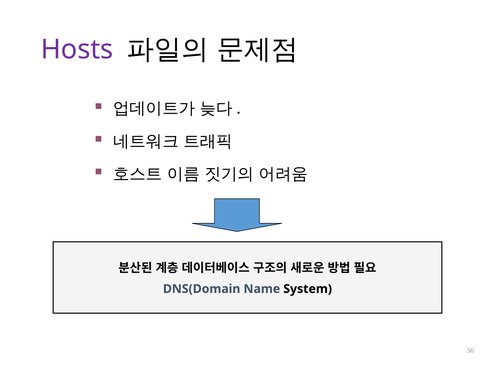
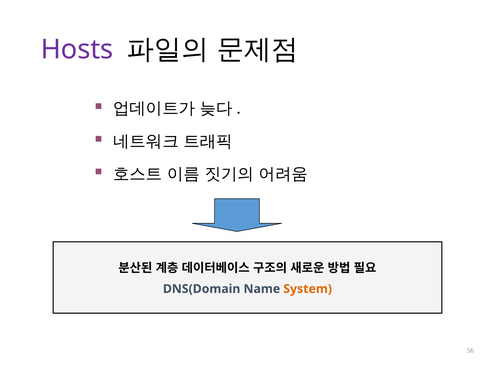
System colour: black -> orange
